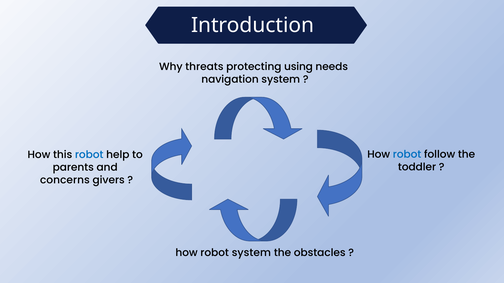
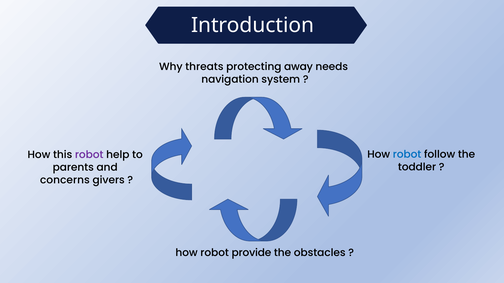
using: using -> away
robot at (89, 155) colour: blue -> purple
robot system: system -> provide
